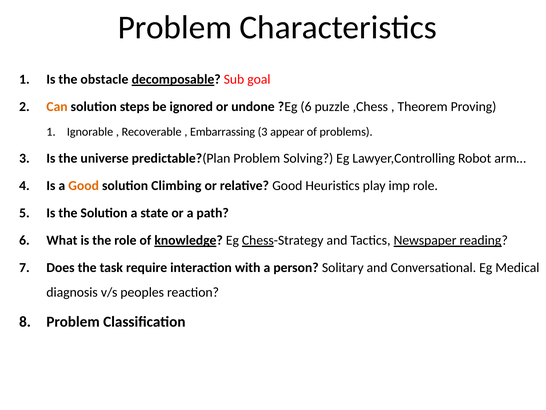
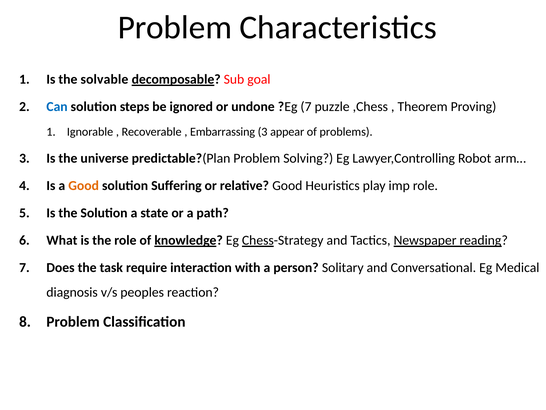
obstacle: obstacle -> solvable
Can colour: orange -> blue
?Eg 6: 6 -> 7
Climbing: Climbing -> Suffering
